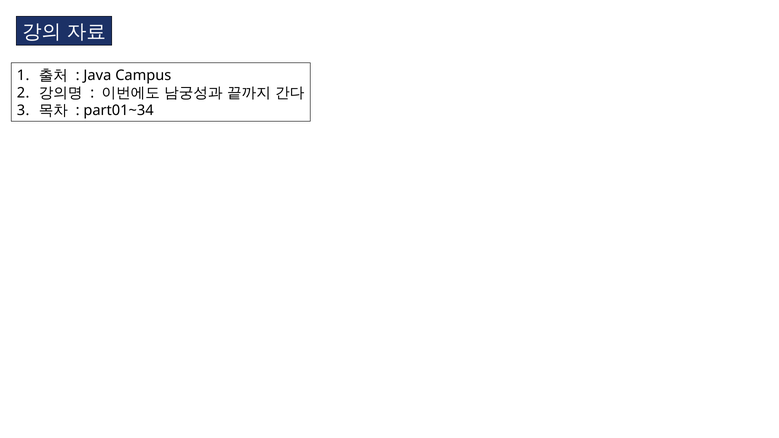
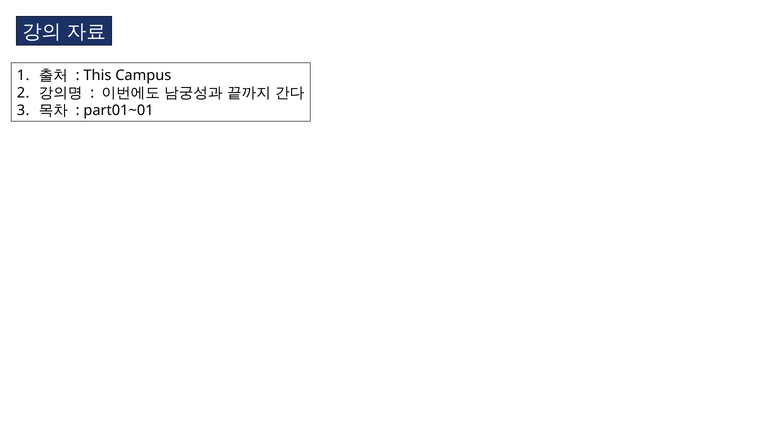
Java: Java -> This
part01~34: part01~34 -> part01~01
